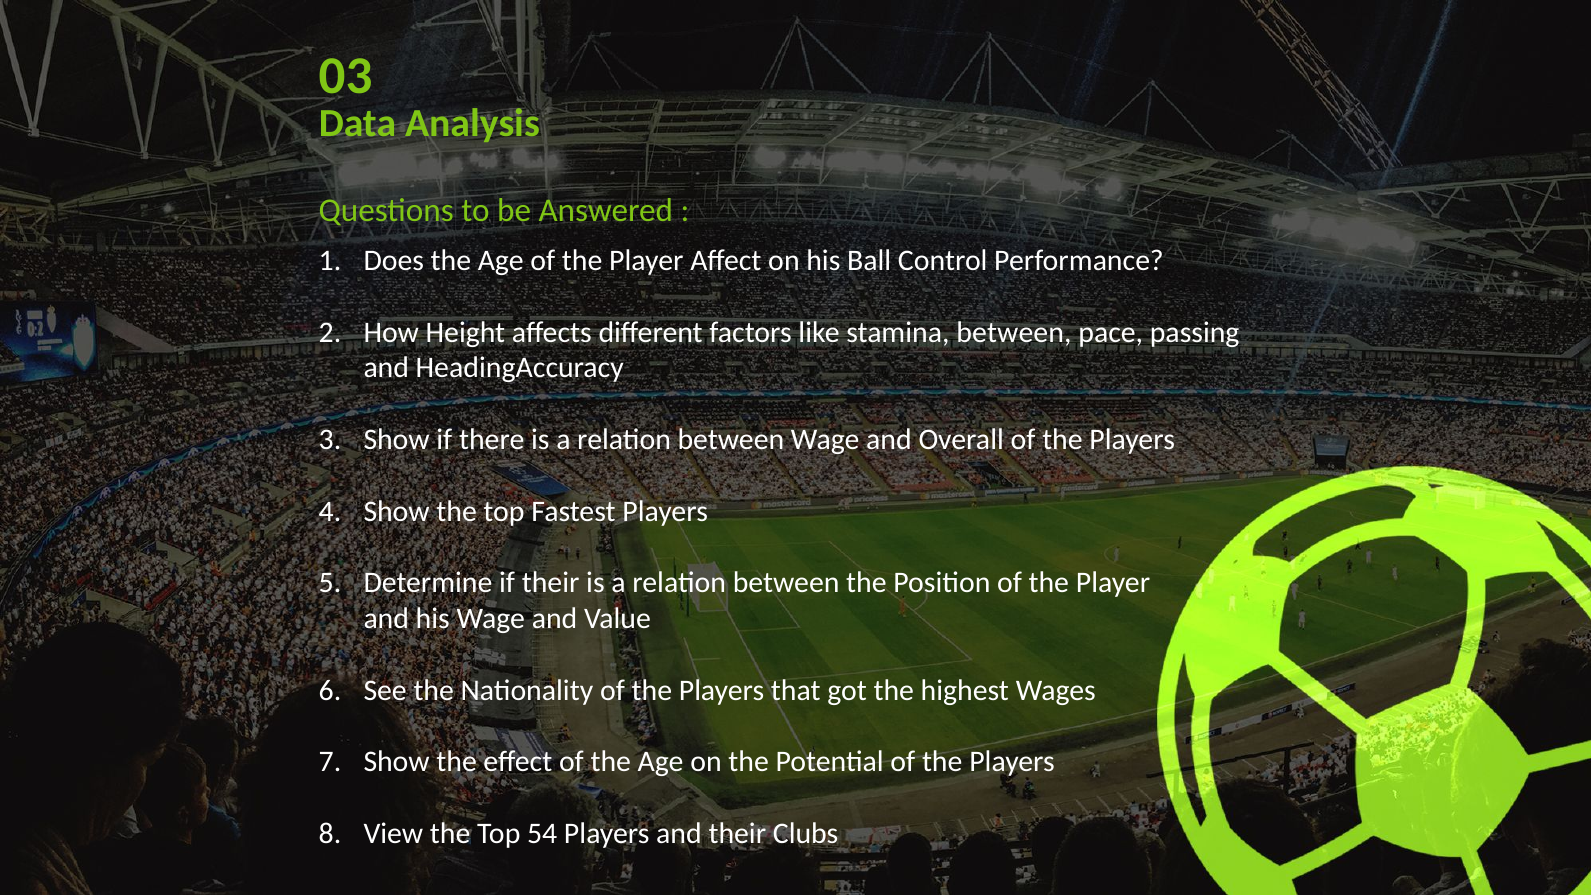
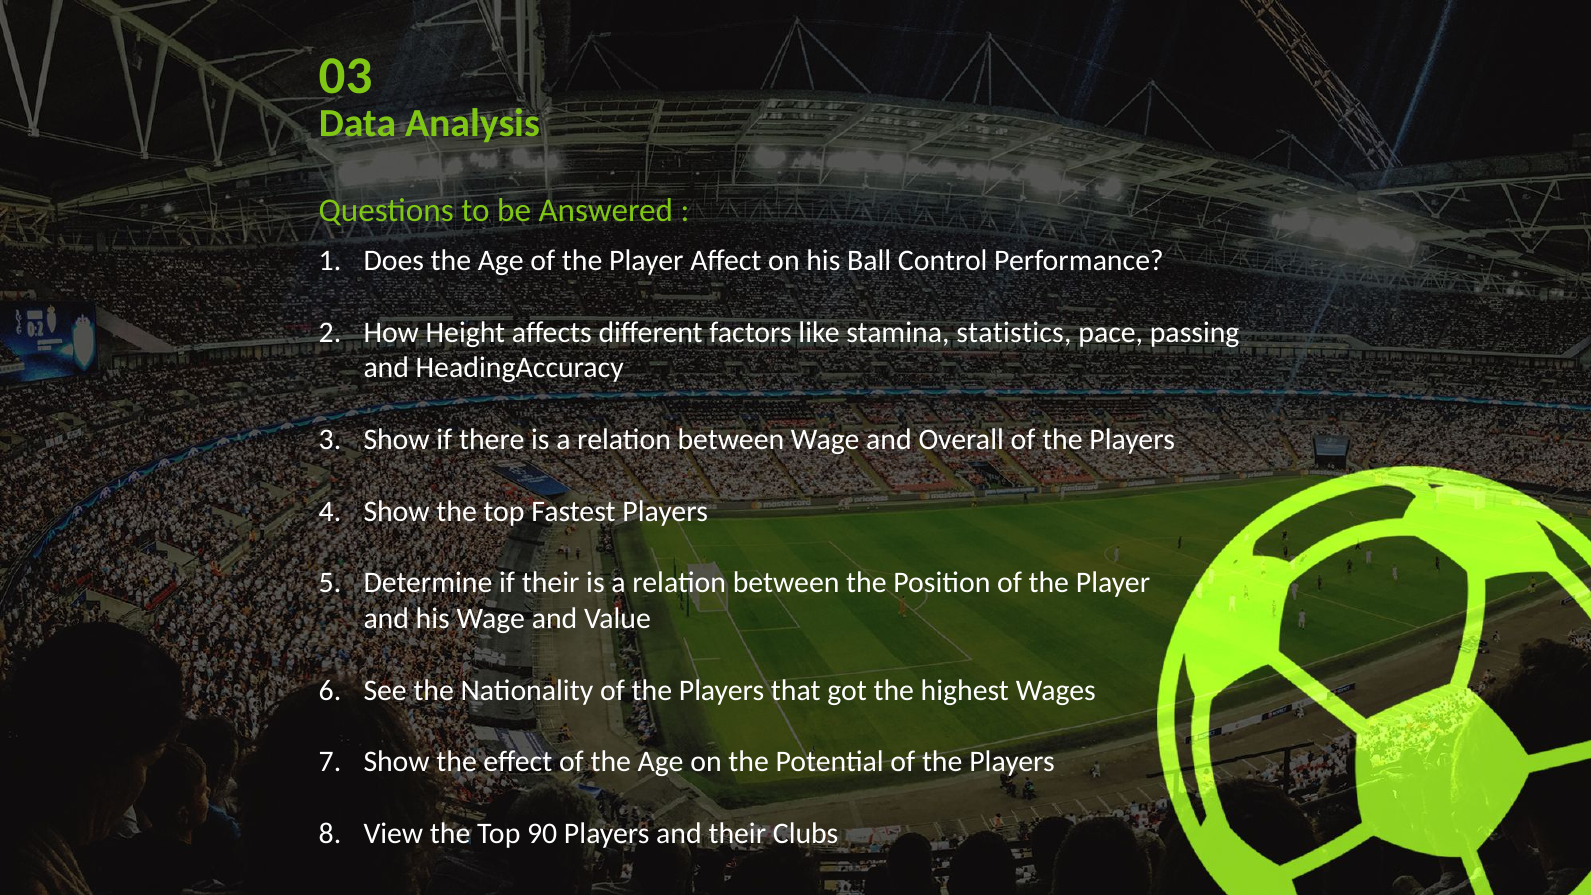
stamina between: between -> statistics
54: 54 -> 90
